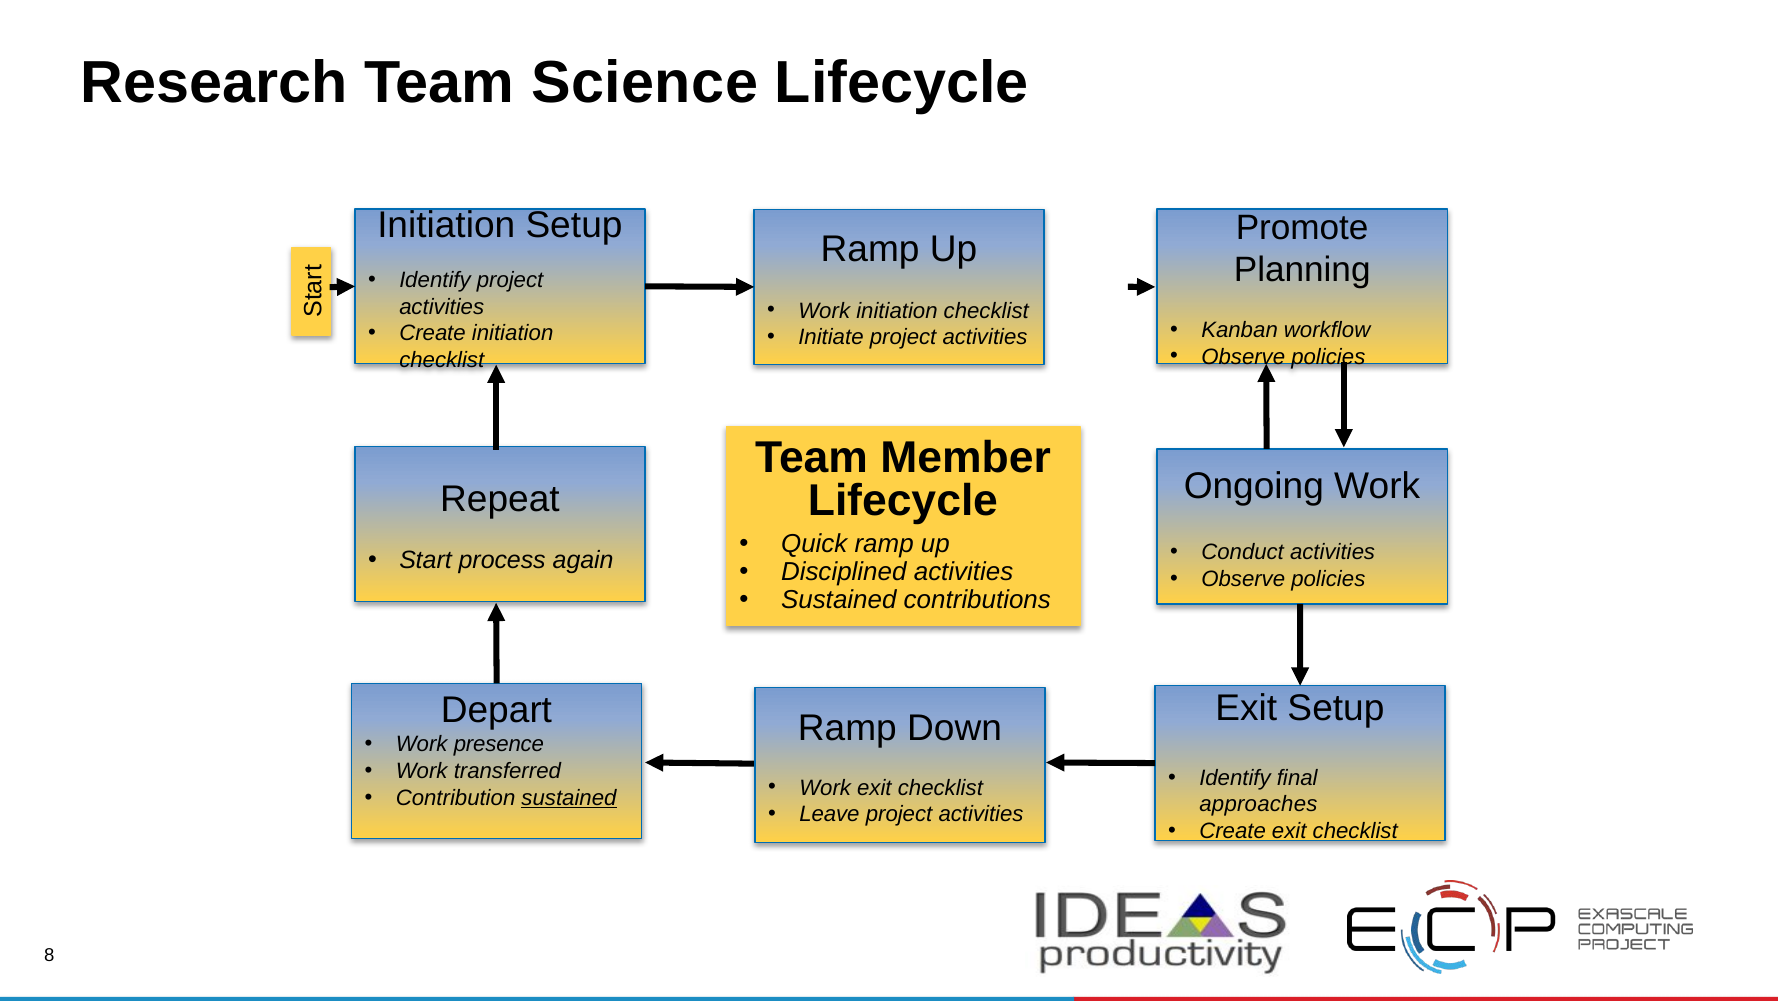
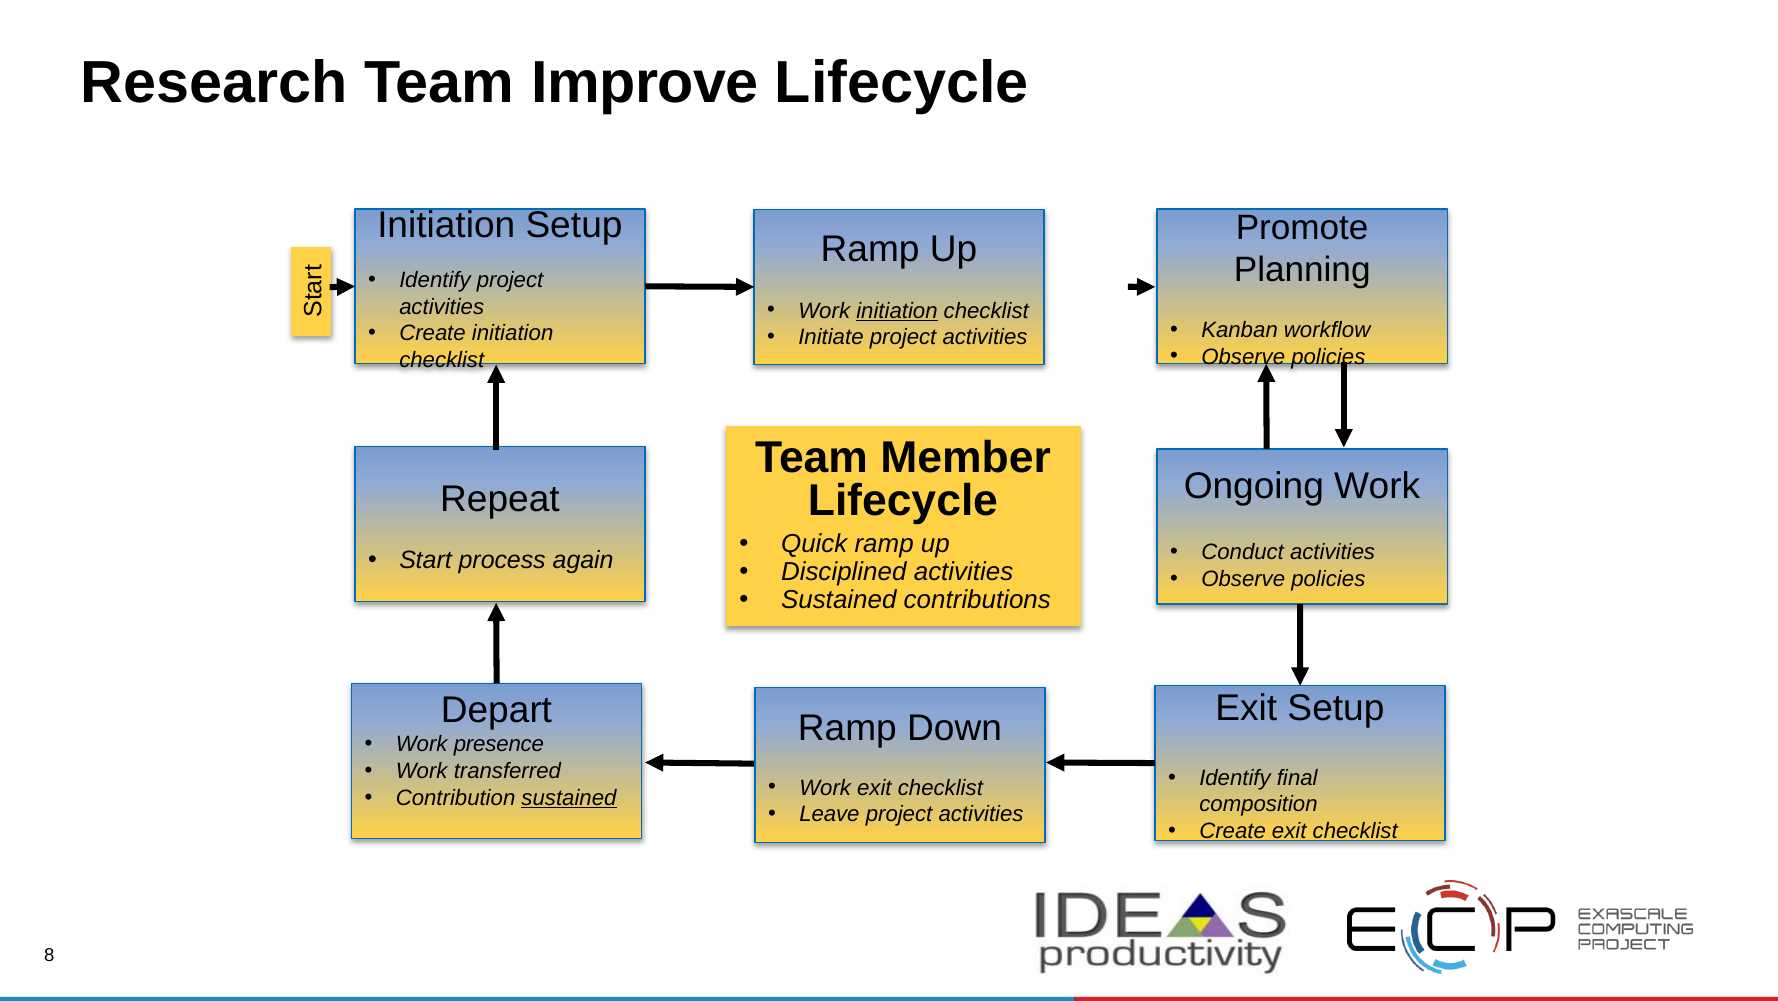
Science: Science -> Improve
initiation at (897, 310) underline: none -> present
approaches: approaches -> composition
